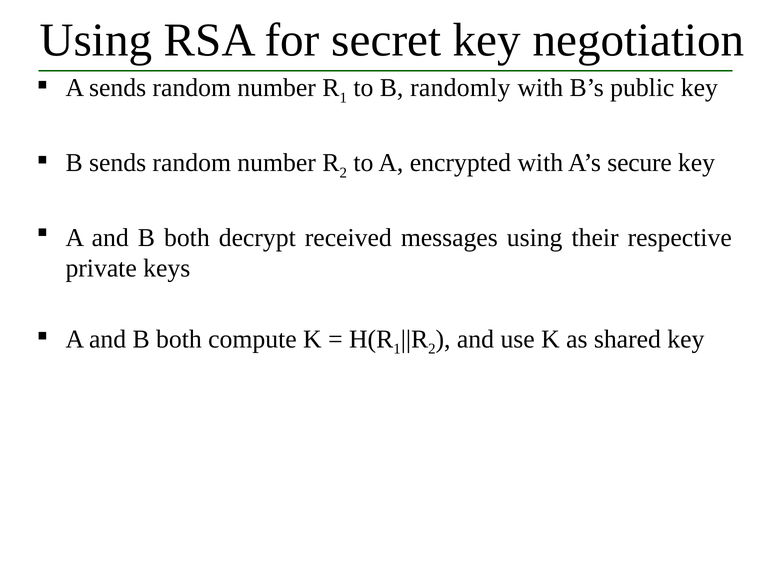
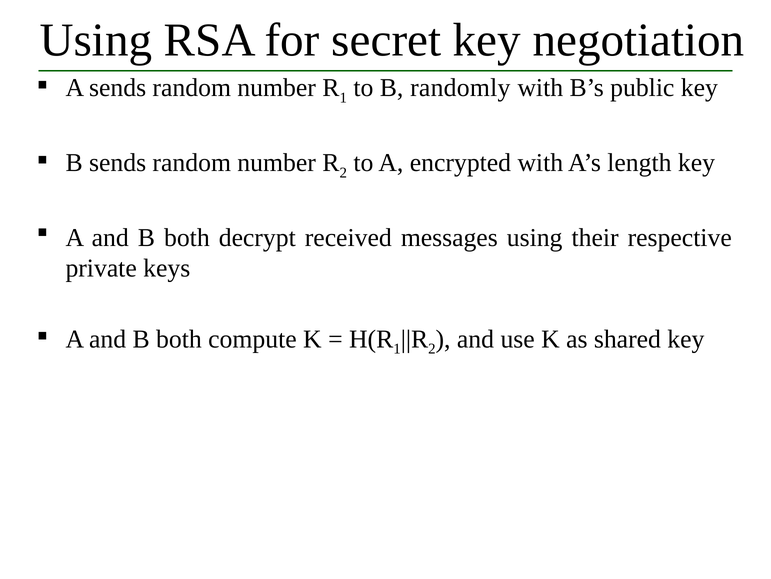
secure: secure -> length
